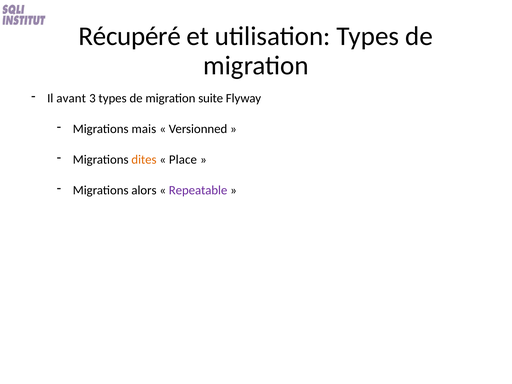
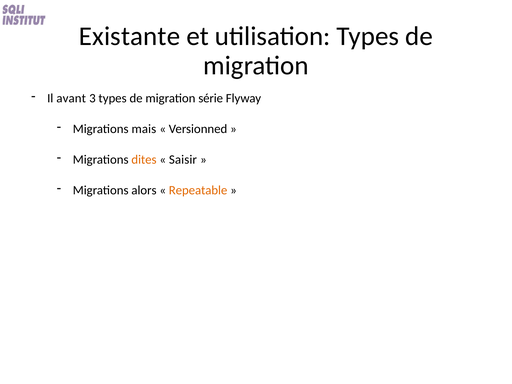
Récupéré: Récupéré -> Existante
suite: suite -> série
Place: Place -> Saisir
Repeatable colour: purple -> orange
